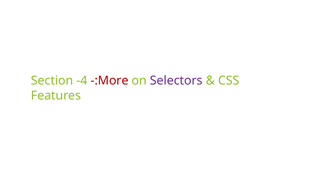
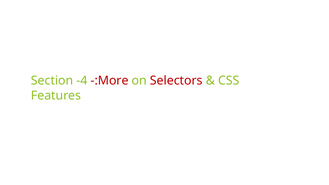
Selectors colour: purple -> red
